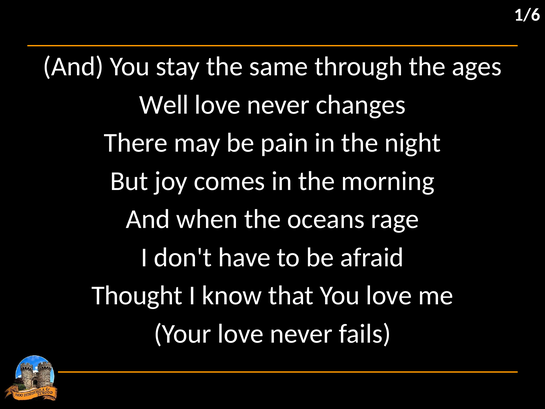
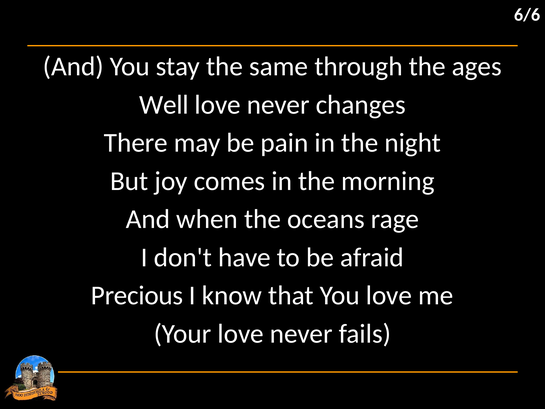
1/6: 1/6 -> 6/6
Thought: Thought -> Precious
